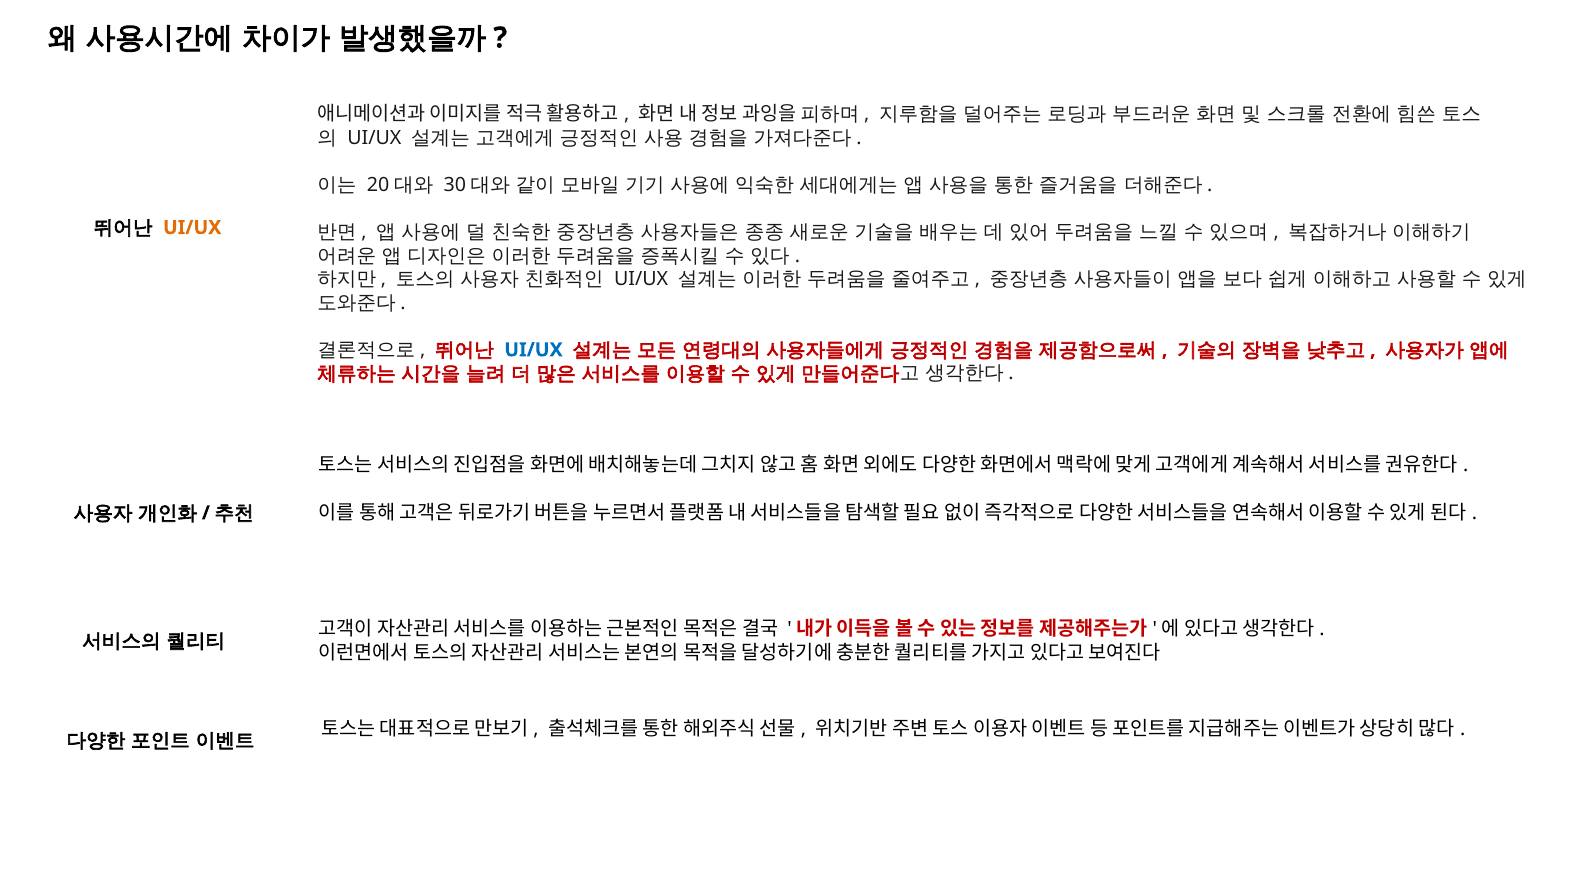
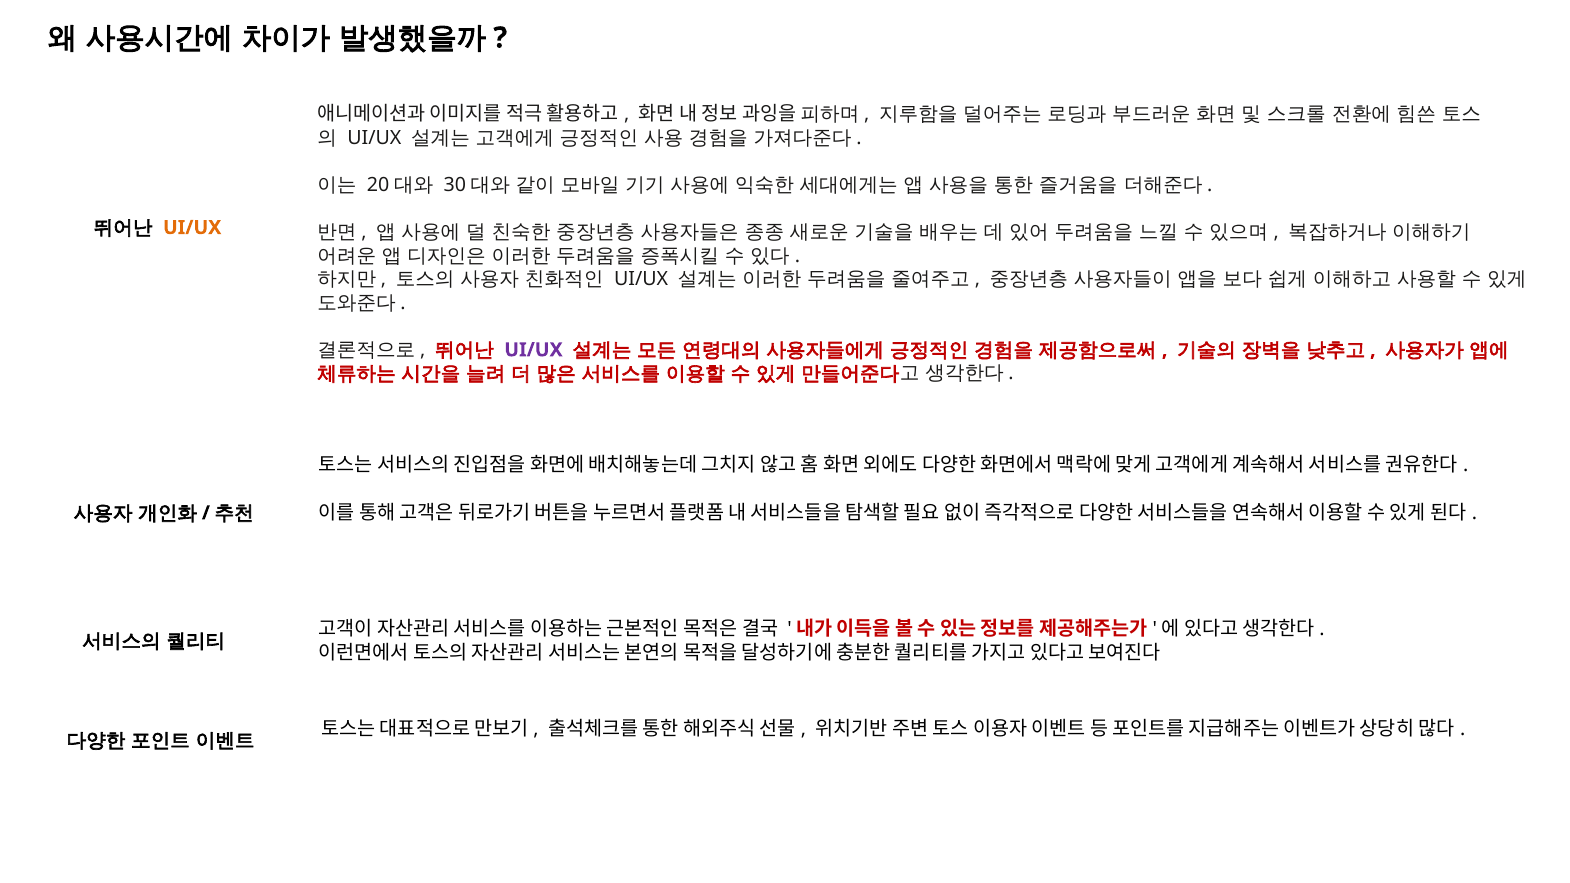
UI/UX at (533, 350) colour: blue -> purple
